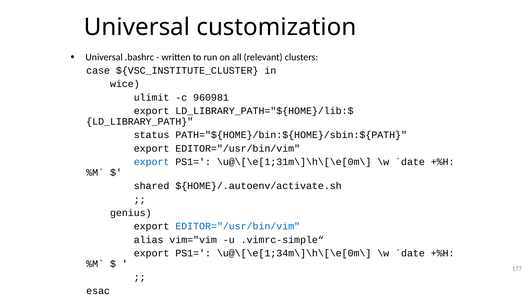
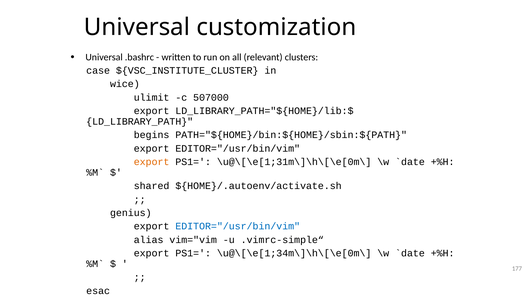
960981: 960981 -> 507000
status: status -> begins
export at (152, 162) colour: blue -> orange
